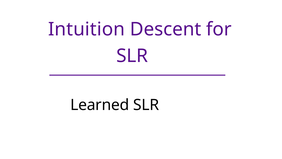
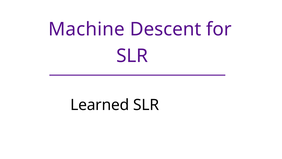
Intuition: Intuition -> Machine
